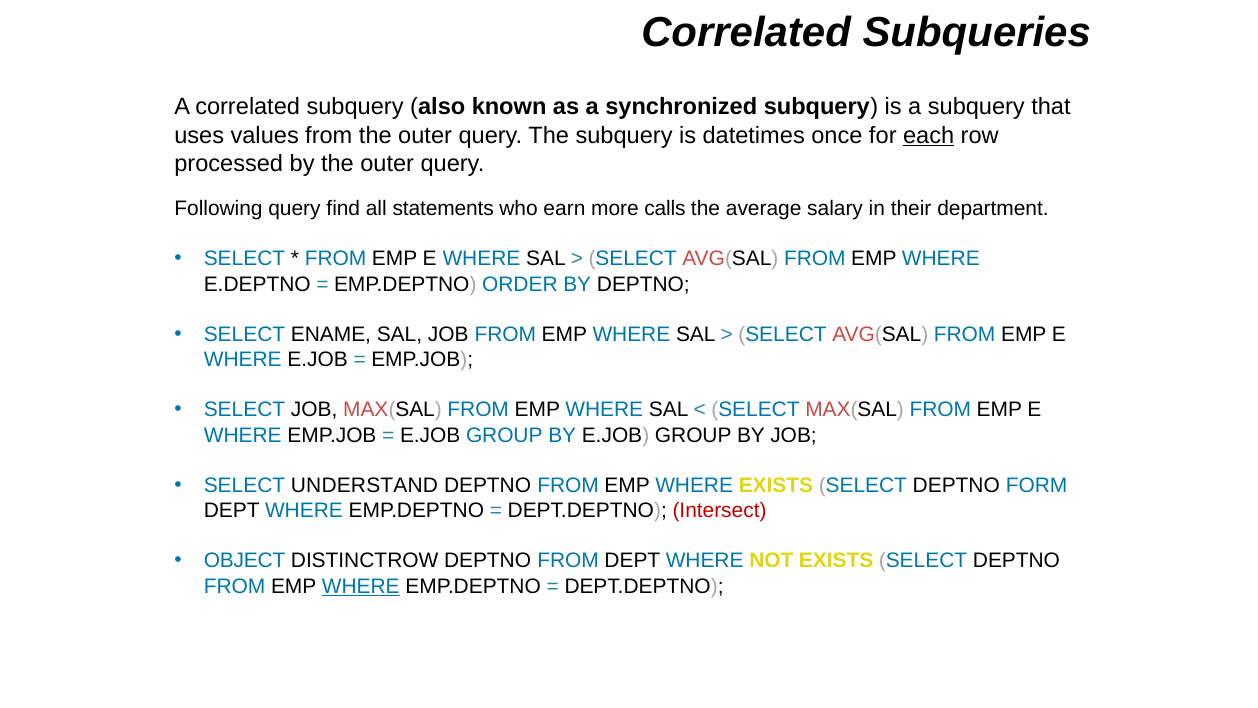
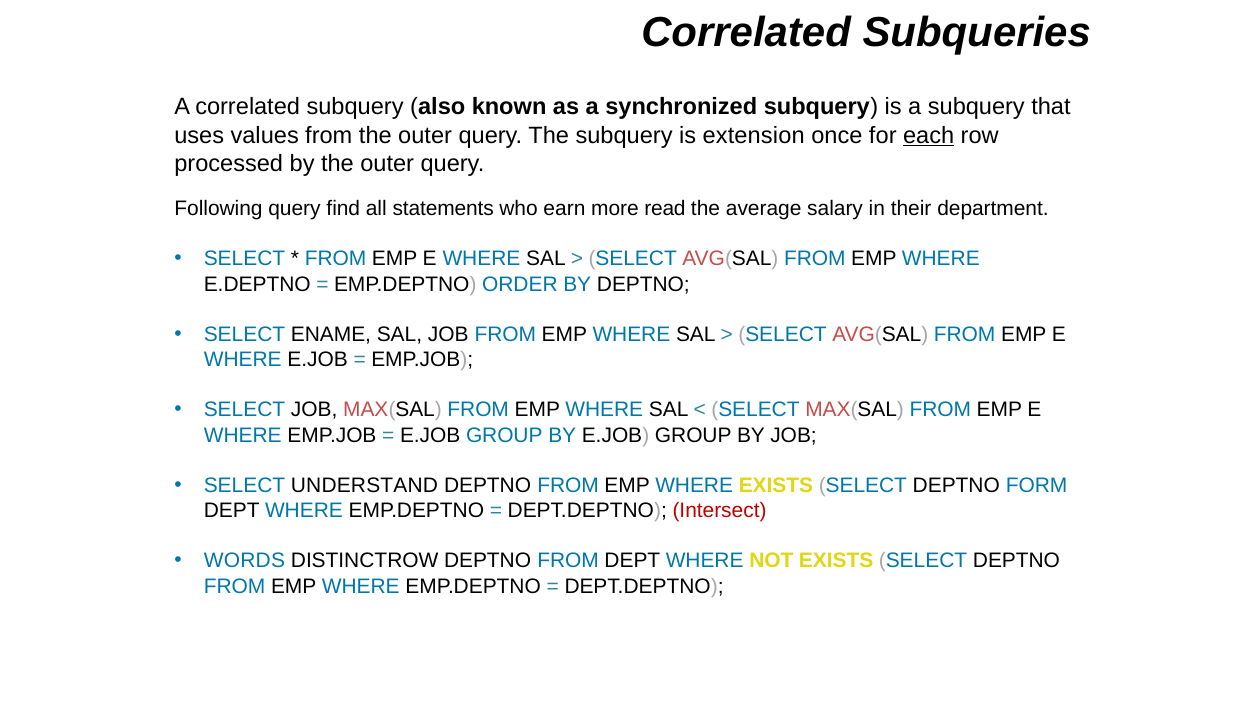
datetimes: datetimes -> extension
calls: calls -> read
OBJECT: OBJECT -> WORDS
WHERE at (361, 586) underline: present -> none
